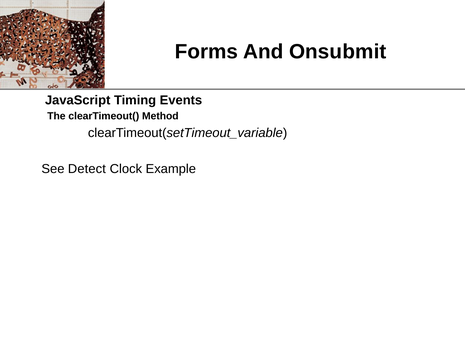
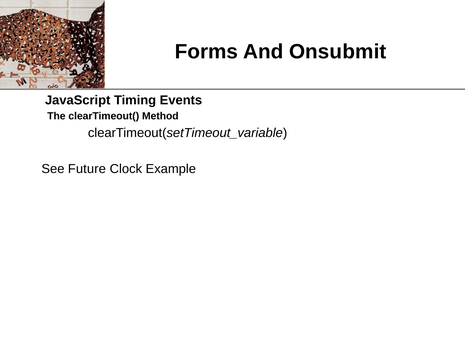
Detect: Detect -> Future
